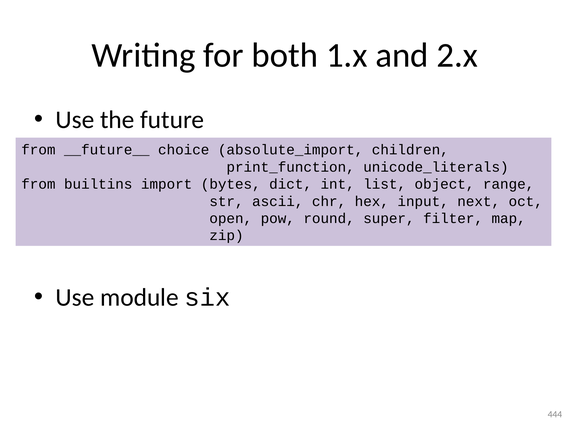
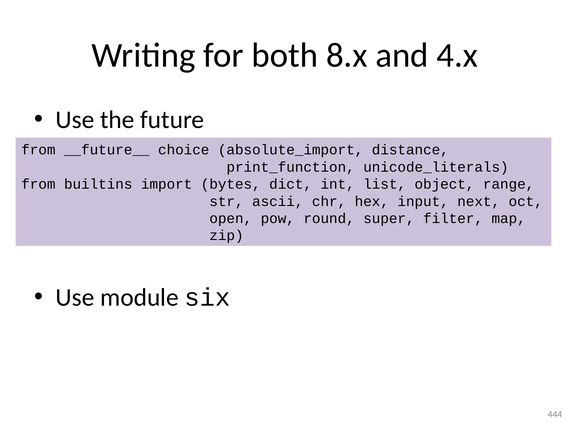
1.x: 1.x -> 8.x
2.x: 2.x -> 4.x
children: children -> distance
